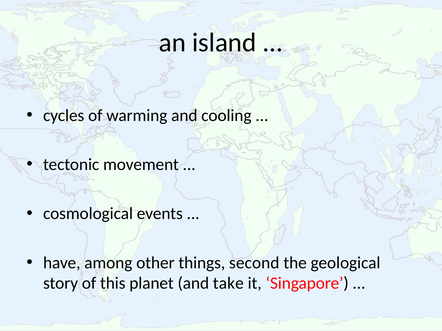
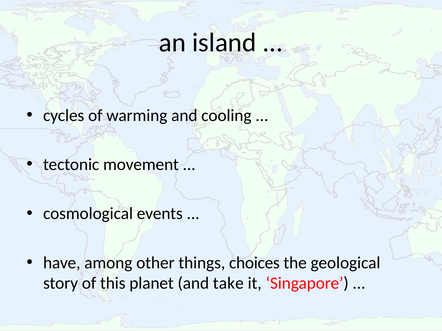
second: second -> choices
